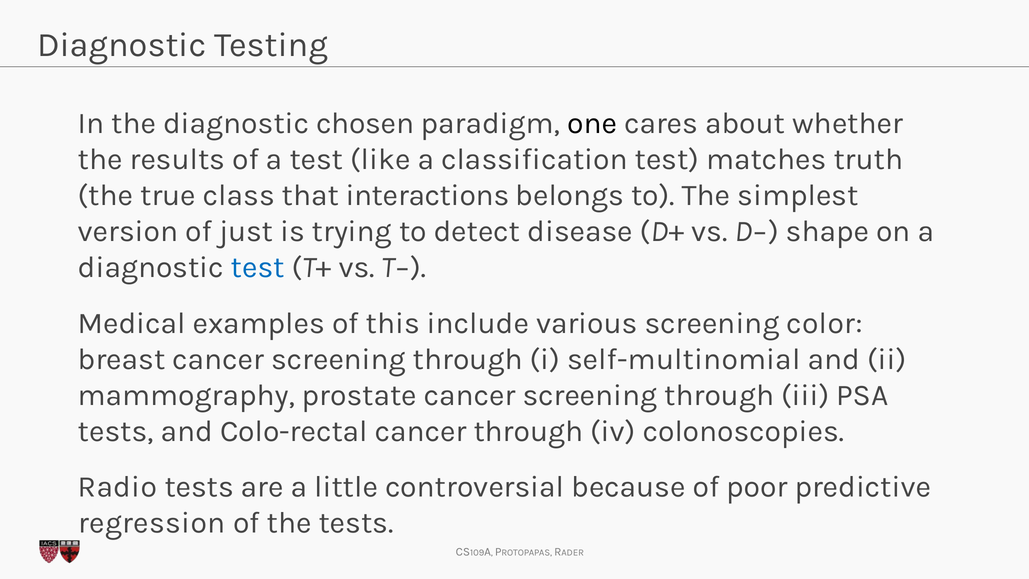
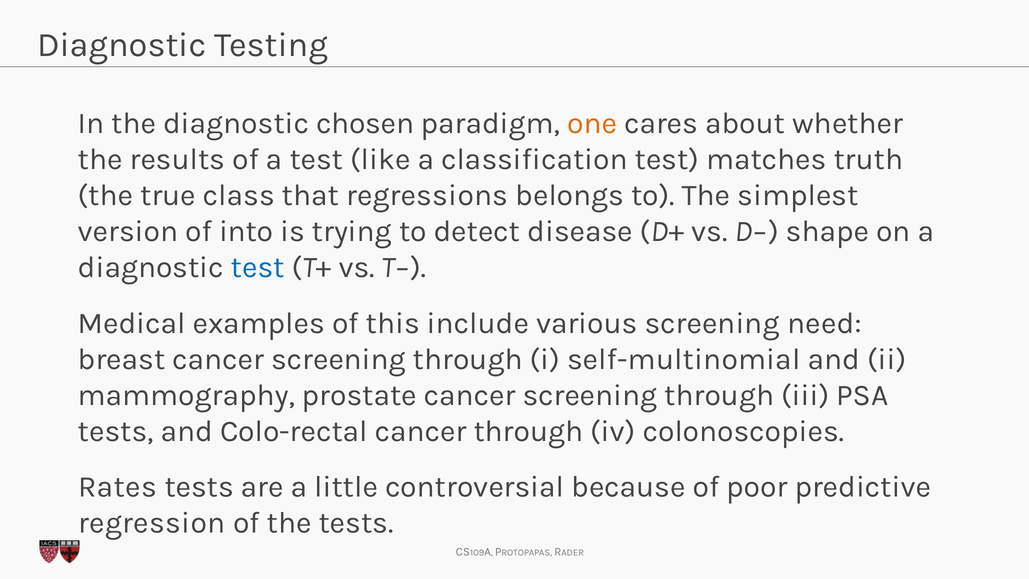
one colour: black -> orange
interactions: interactions -> regressions
just: just -> into
color: color -> need
Radio: Radio -> Rates
